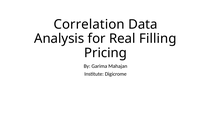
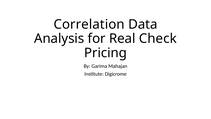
Filling: Filling -> Check
